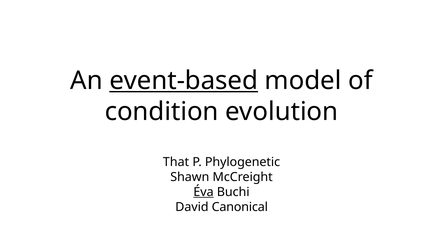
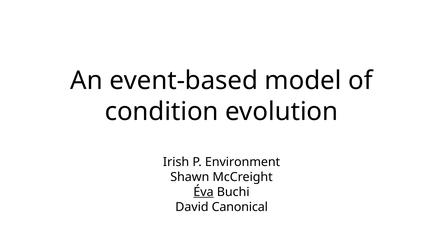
event-based underline: present -> none
That: That -> Irish
Phylogenetic: Phylogenetic -> Environment
